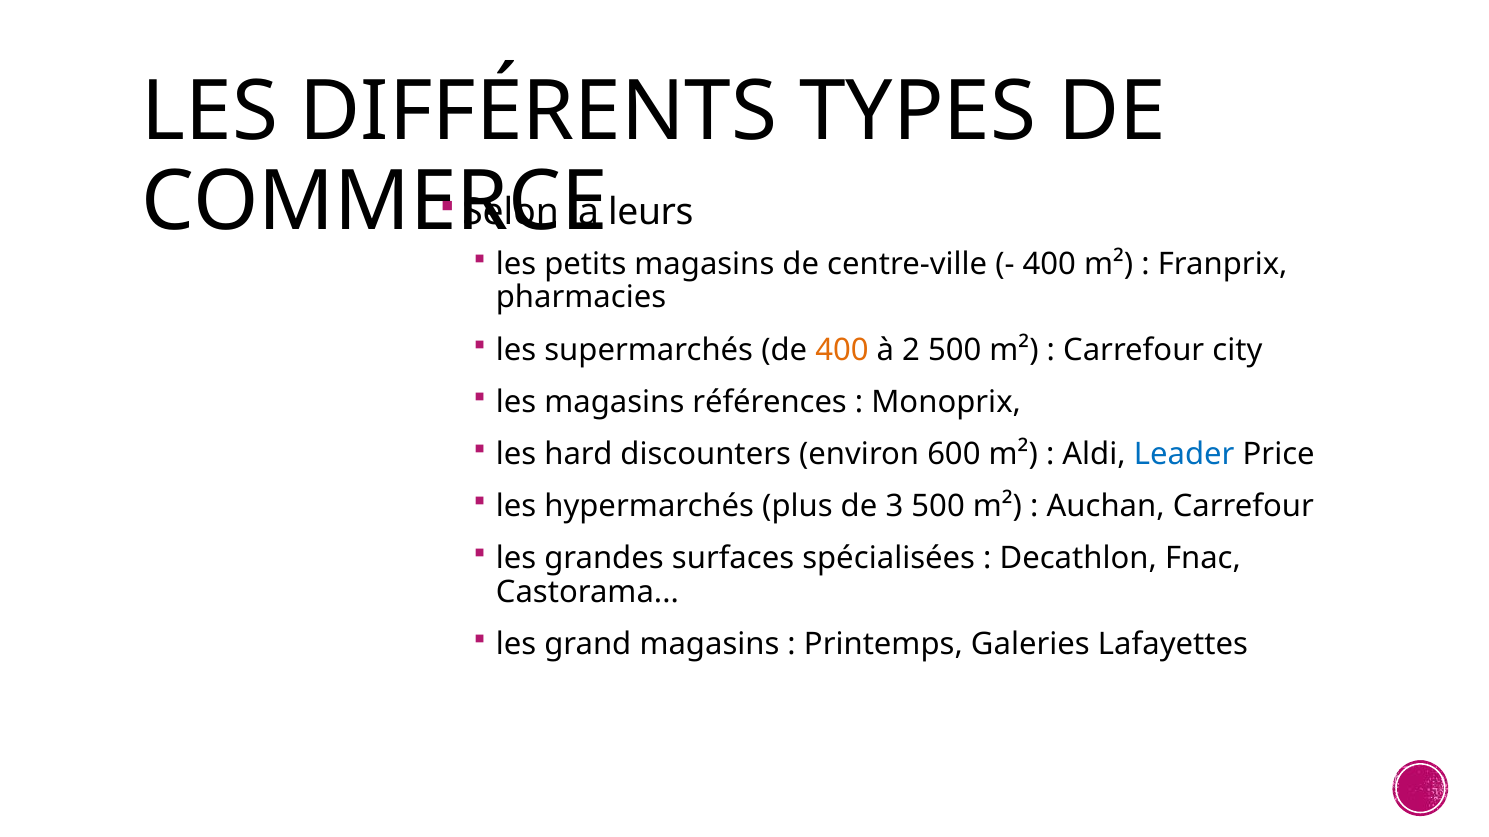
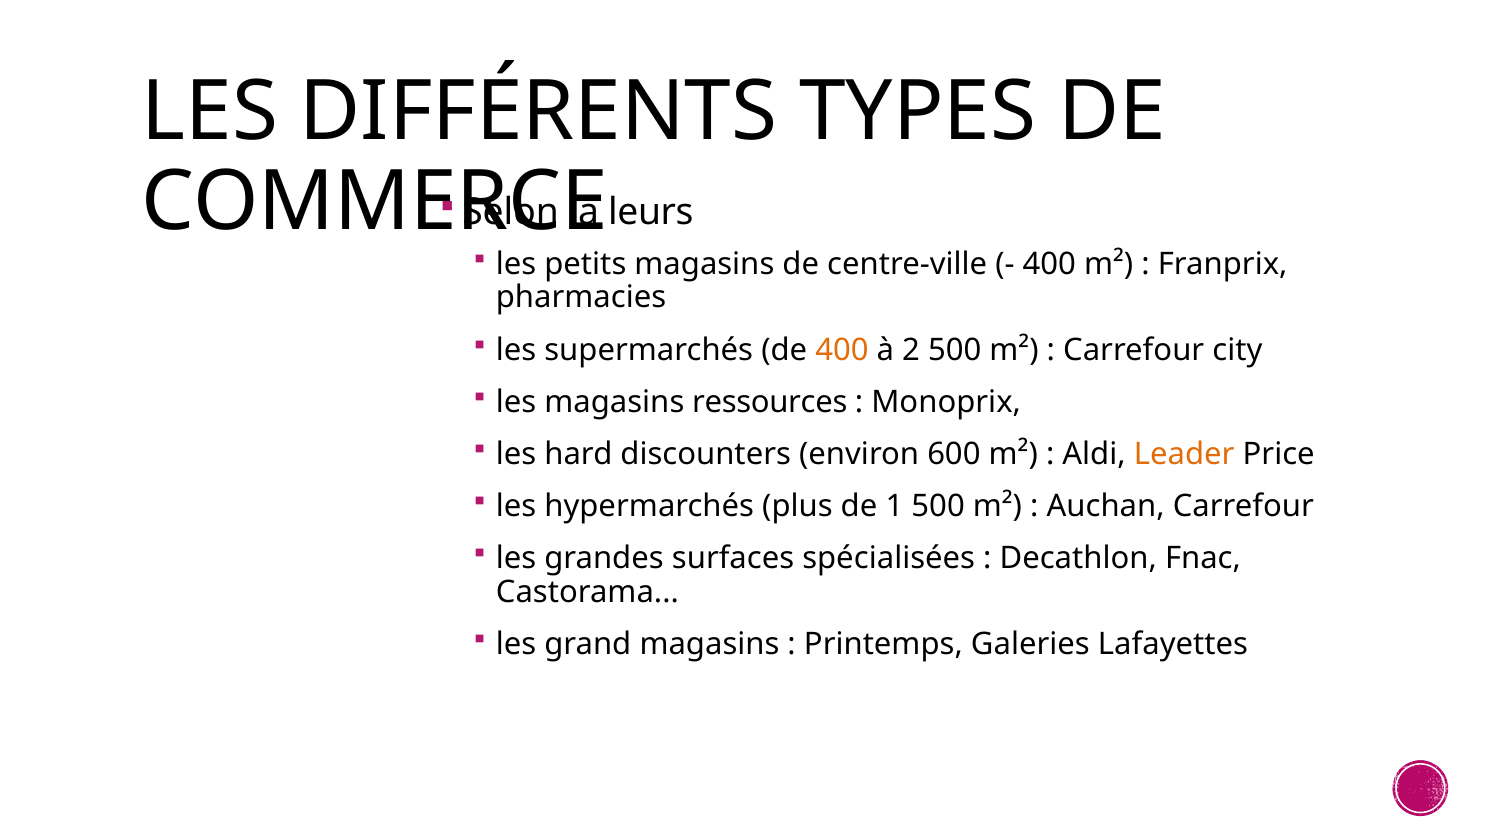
références: références -> ressources
Leader colour: blue -> orange
3: 3 -> 1
